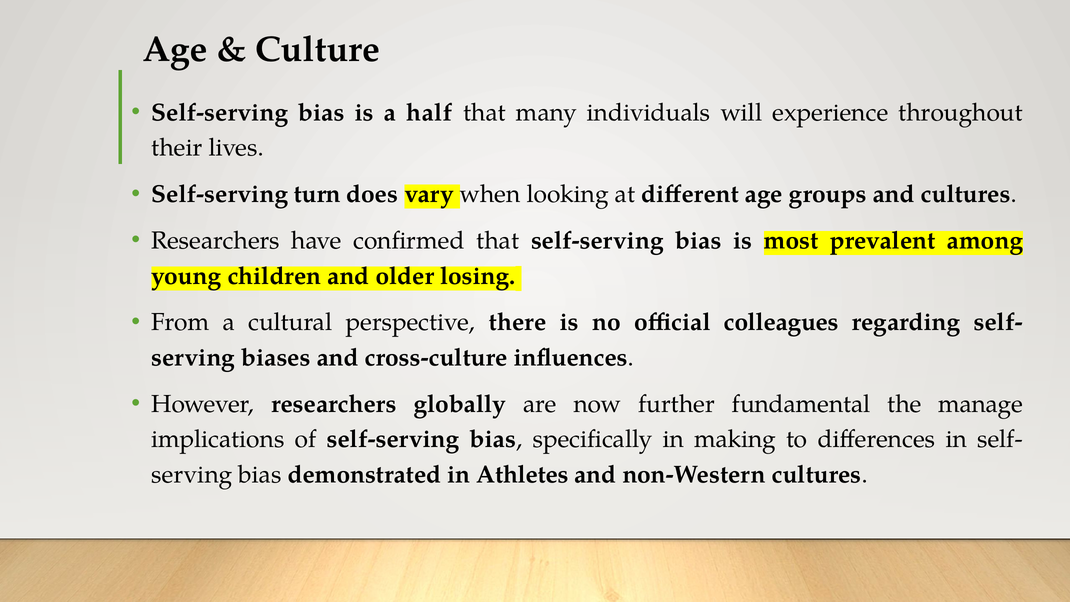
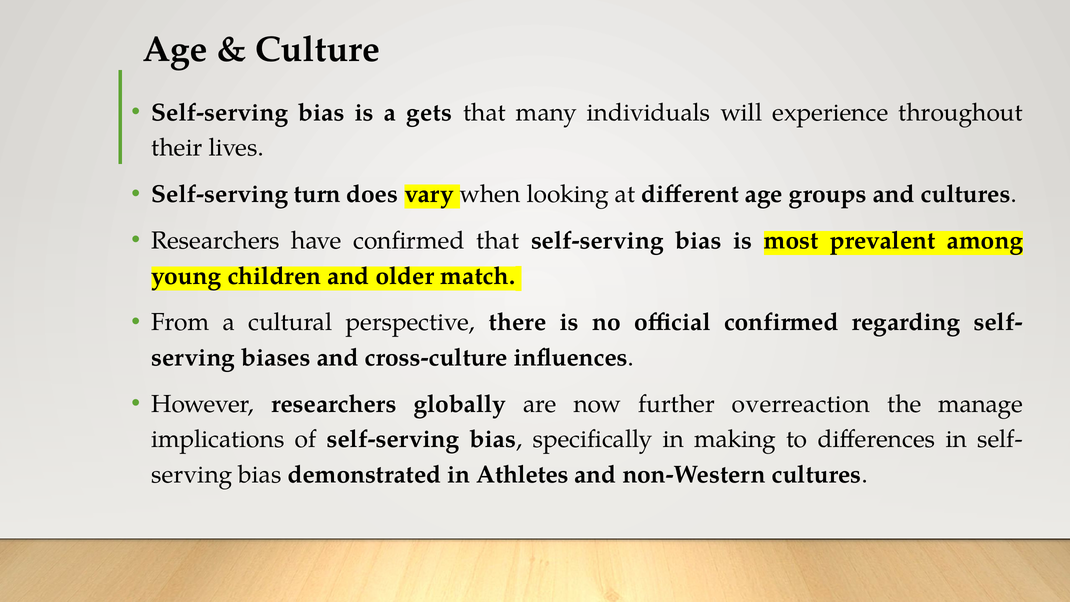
half: half -> gets
losing: losing -> match
official colleagues: colleagues -> confirmed
fundamental: fundamental -> overreaction
